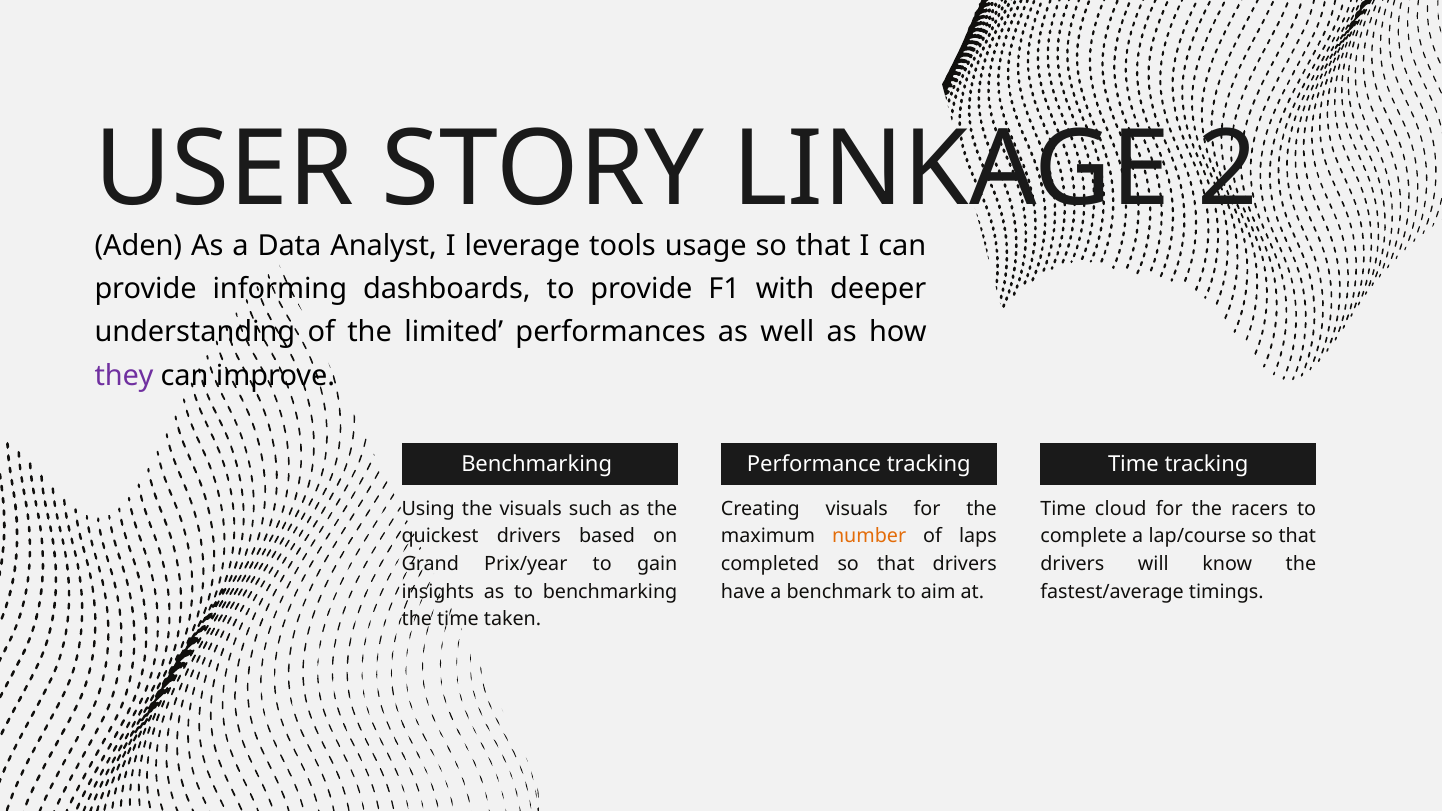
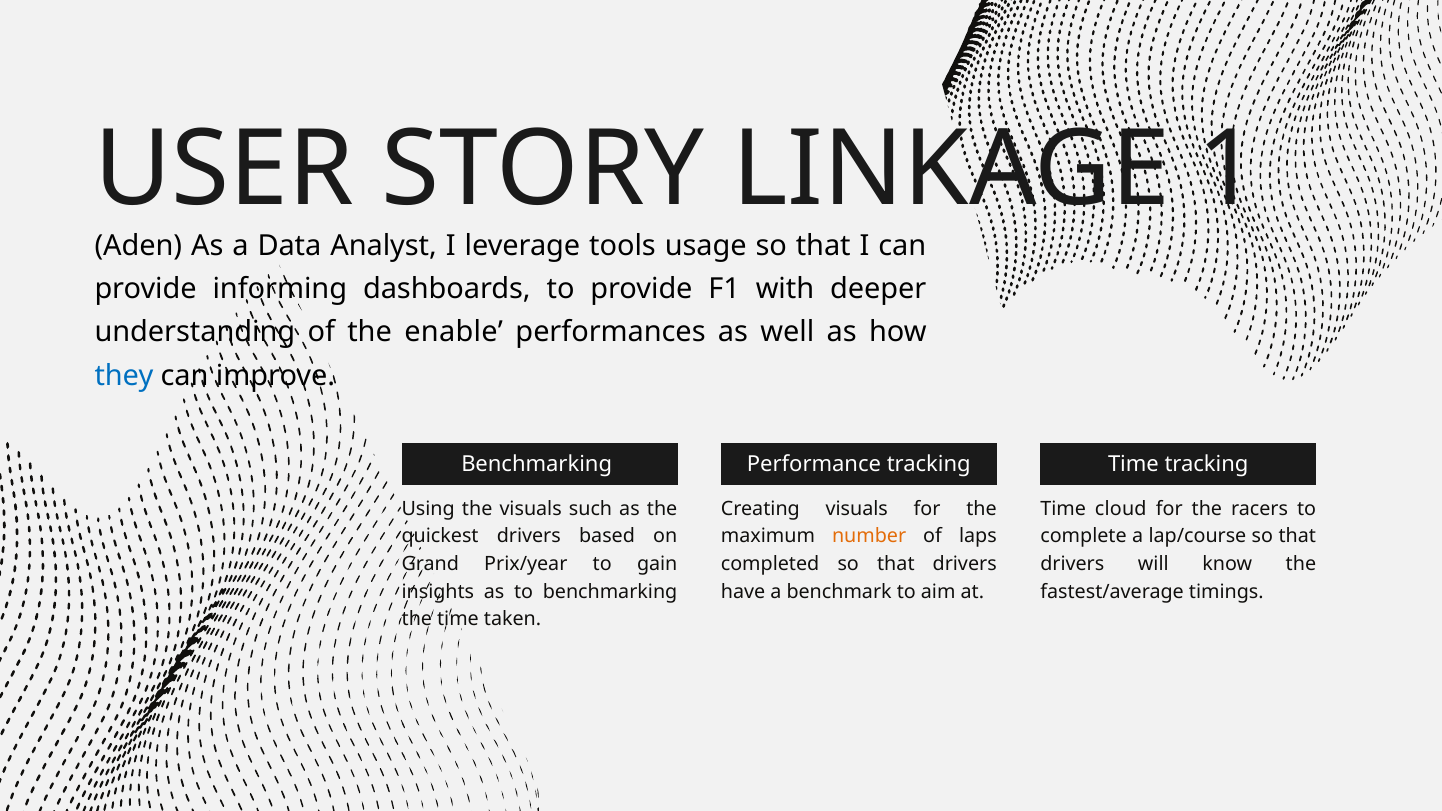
2: 2 -> 1
limited: limited -> enable
they colour: purple -> blue
